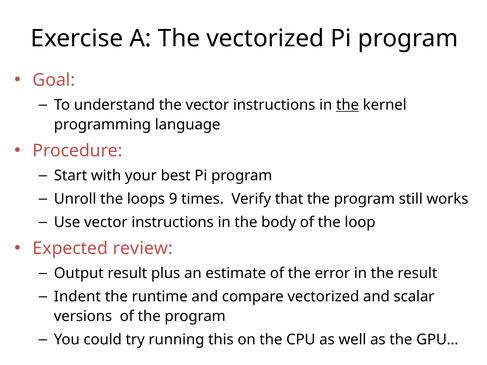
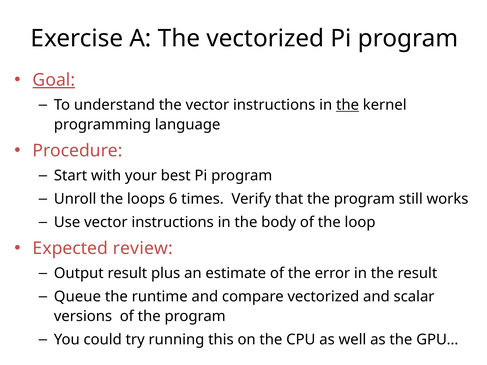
Goal underline: none -> present
9: 9 -> 6
Indent: Indent -> Queue
